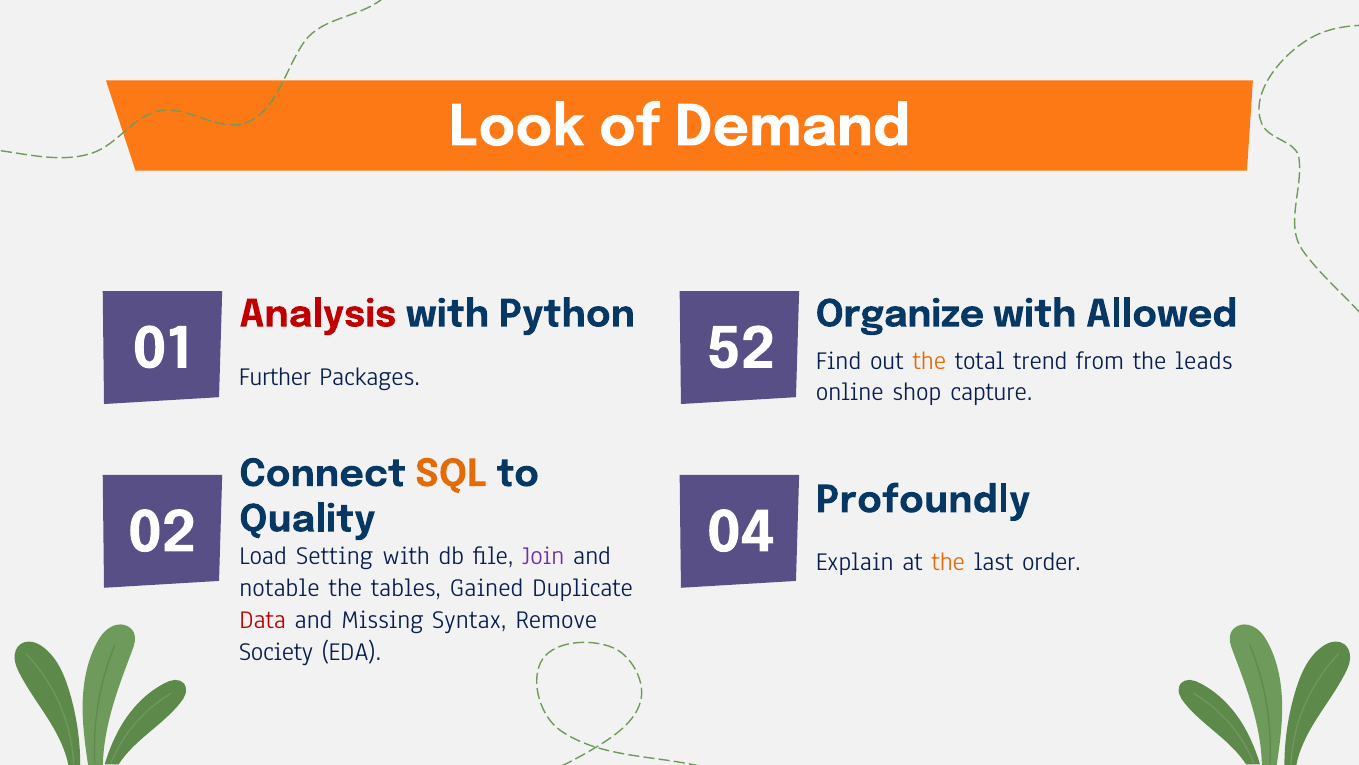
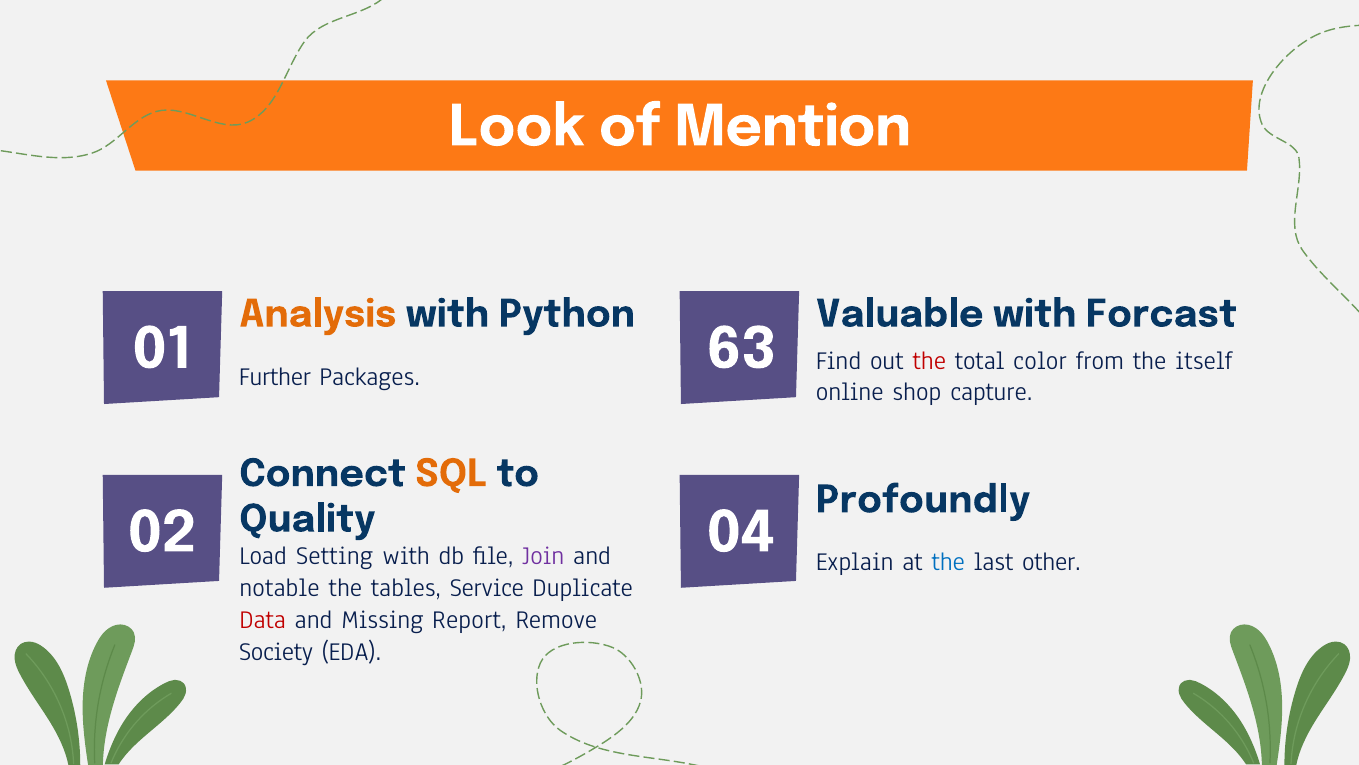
Demand: Demand -> Mention
Analysis colour: red -> orange
Organize: Organize -> Valuable
Allowed: Allowed -> Forcast
52: 52 -> 63
the at (929, 360) colour: orange -> red
trend: trend -> color
leads: leads -> itself
the at (948, 562) colour: orange -> blue
order: order -> other
Gained: Gained -> Service
Syntax: Syntax -> Report
